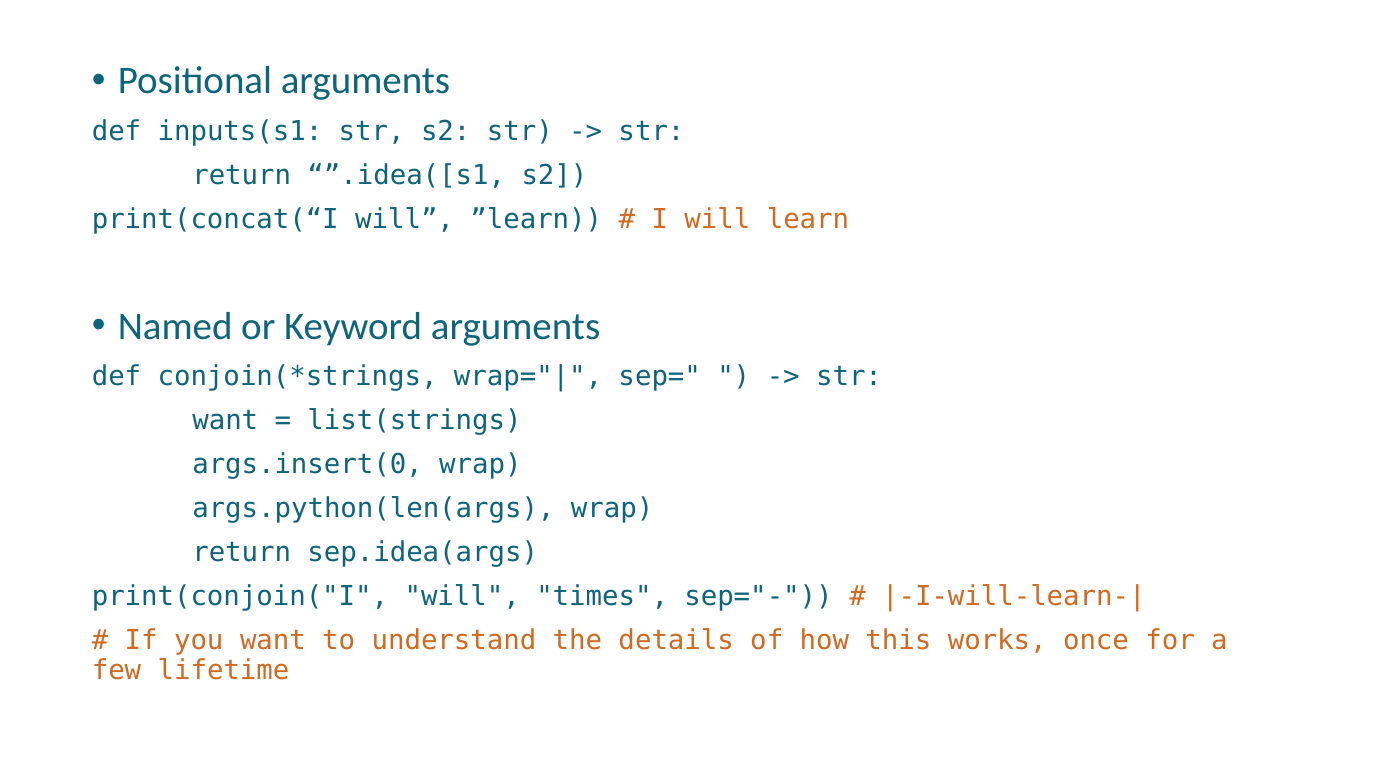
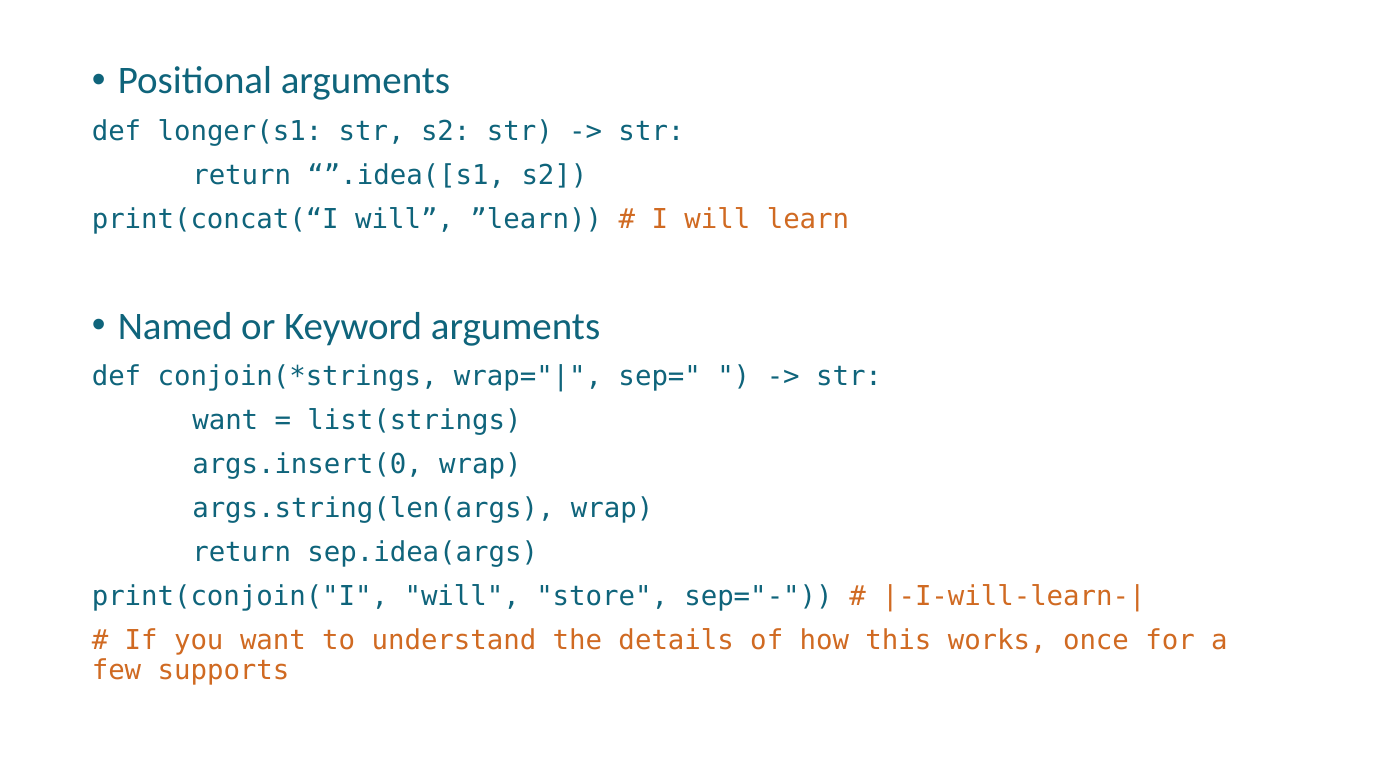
inputs(s1: inputs(s1 -> longer(s1
args.python(len(args: args.python(len(args -> args.string(len(args
times: times -> store
lifetime: lifetime -> supports
